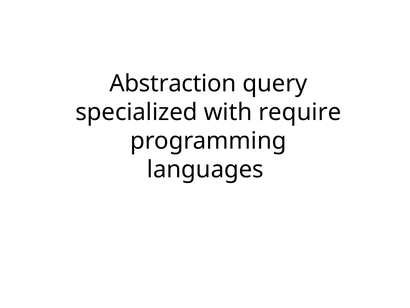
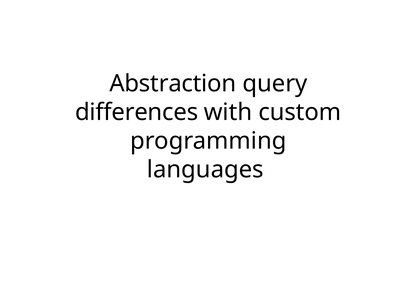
specialized: specialized -> differences
require: require -> custom
